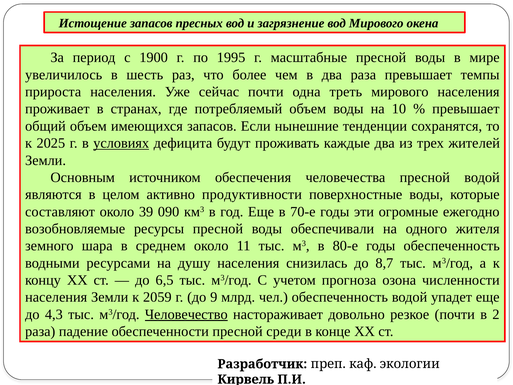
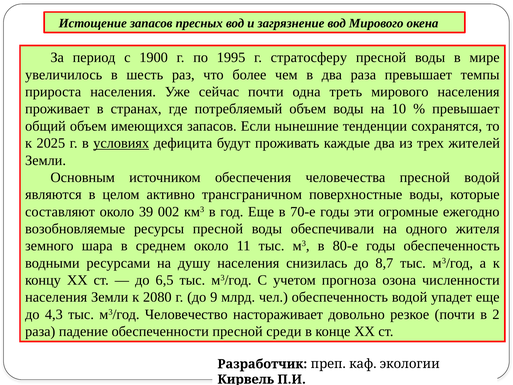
масштабные: масштабные -> стратосферу
продуктивности: продуктивности -> трансграничном
090: 090 -> 002
2059: 2059 -> 2080
Человечество underline: present -> none
